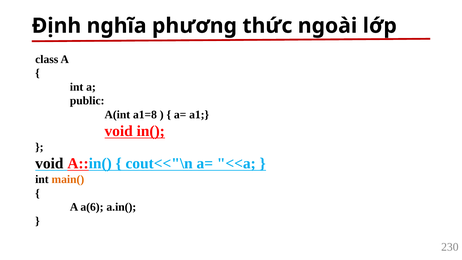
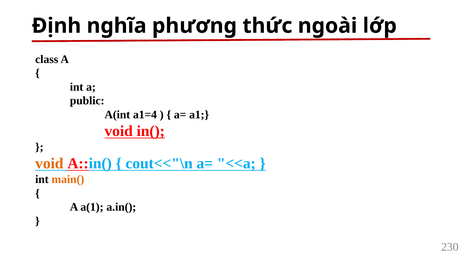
a1=8: a1=8 -> a1=4
void at (49, 163) colour: black -> orange
a(6: a(6 -> a(1
